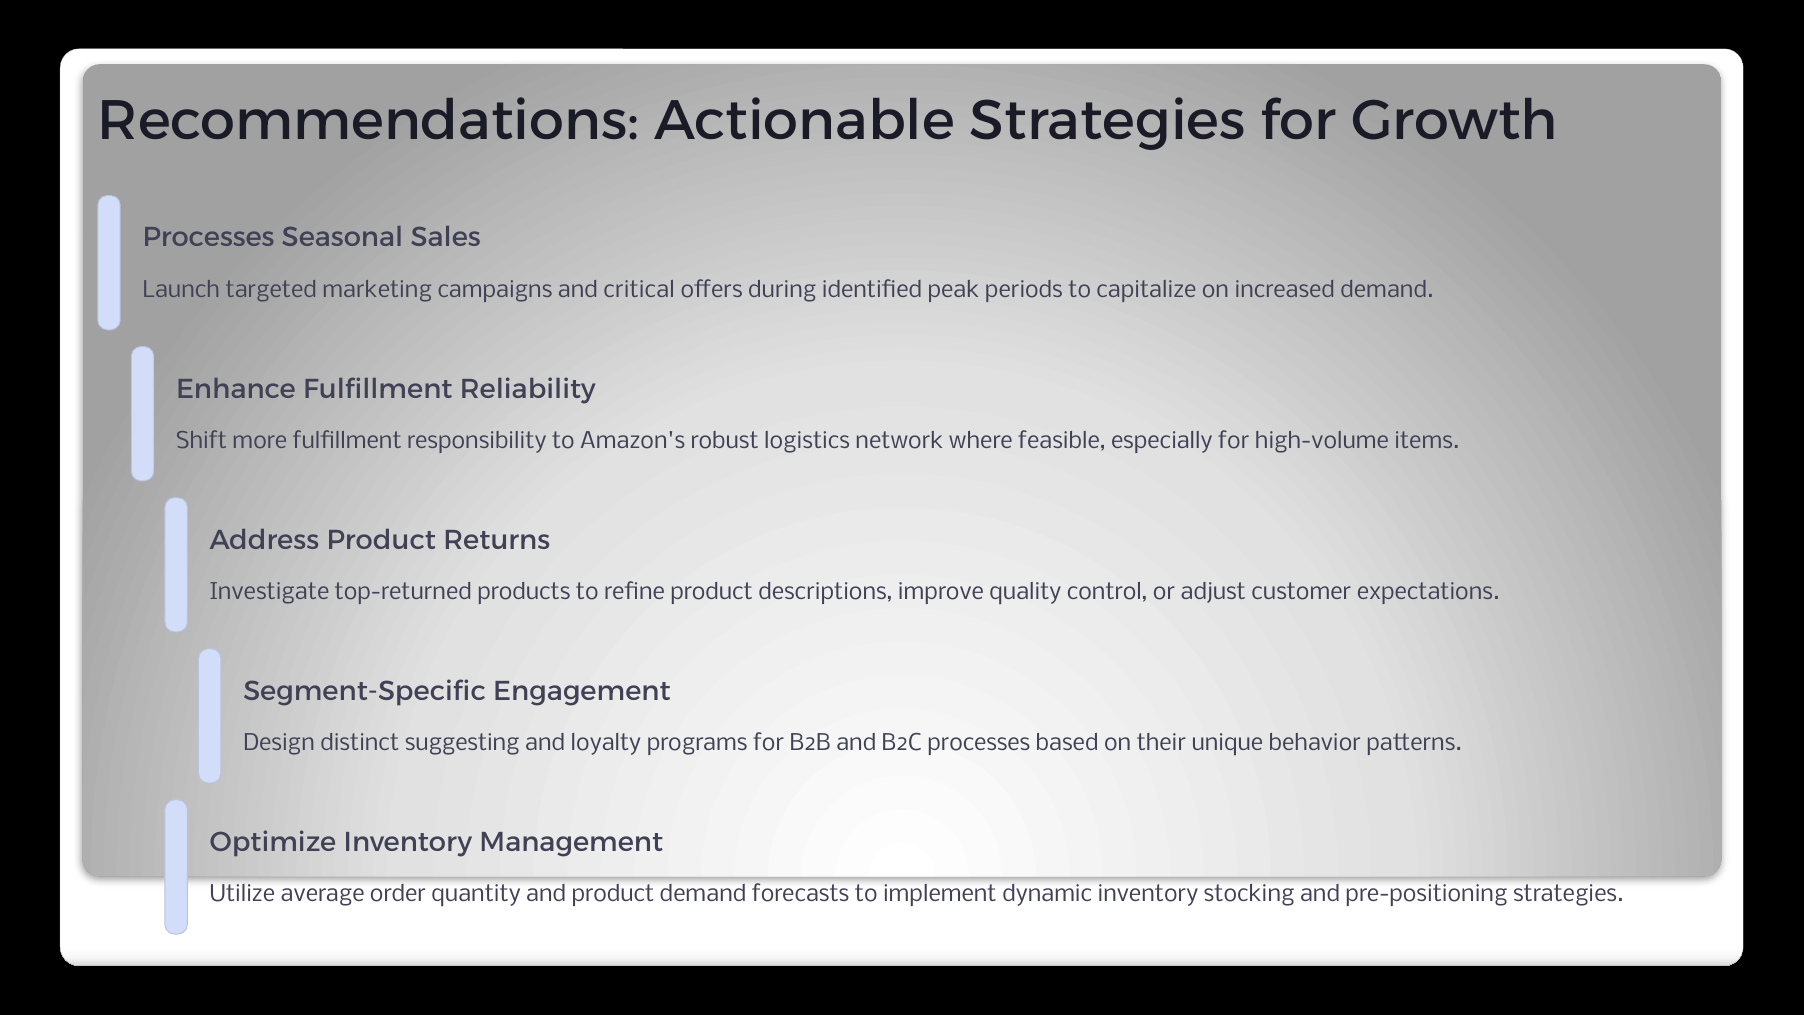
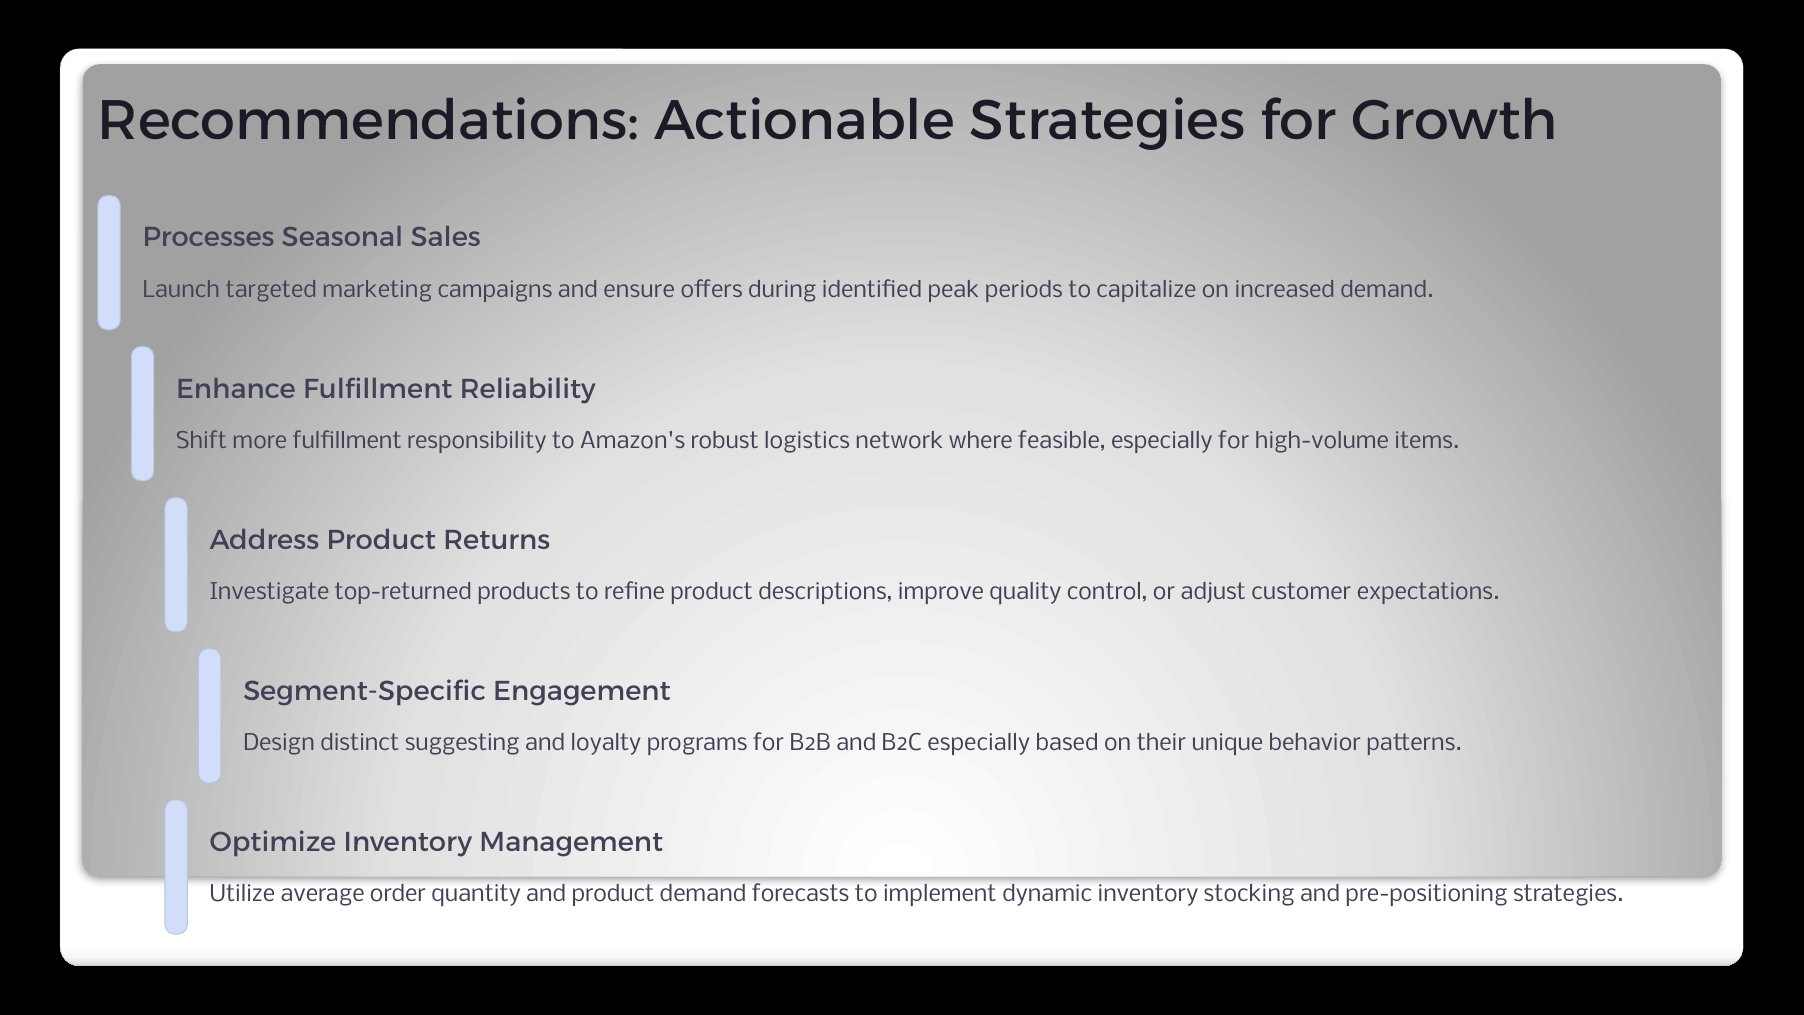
critical: critical -> ensure
B2C processes: processes -> especially
